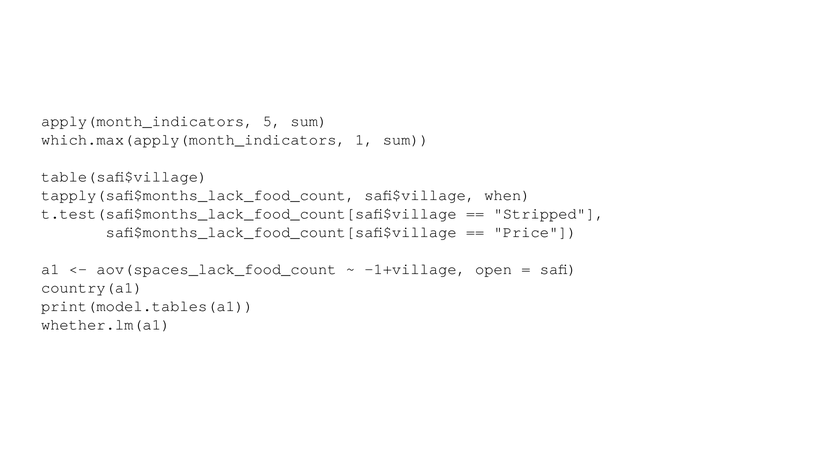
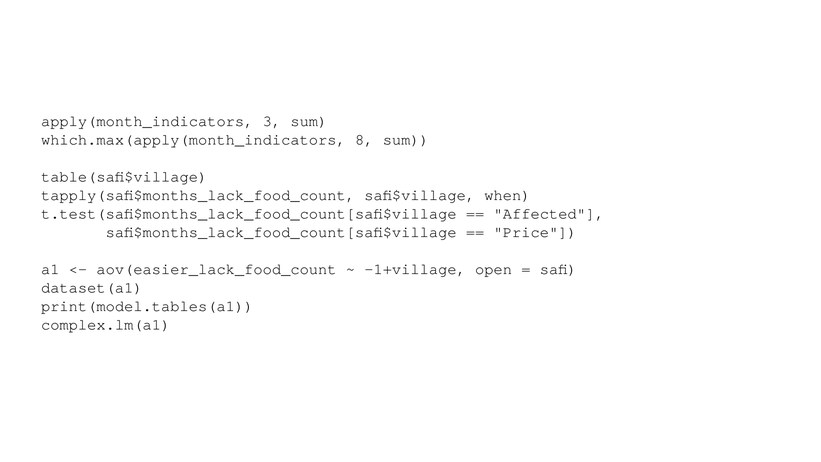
5: 5 -> 3
1: 1 -> 8
Stripped: Stripped -> Affected
aov(spaces_lack_food_count: aov(spaces_lack_food_count -> aov(easier_lack_food_count
country(a1: country(a1 -> dataset(a1
whether.lm(a1: whether.lm(a1 -> complex.lm(a1
